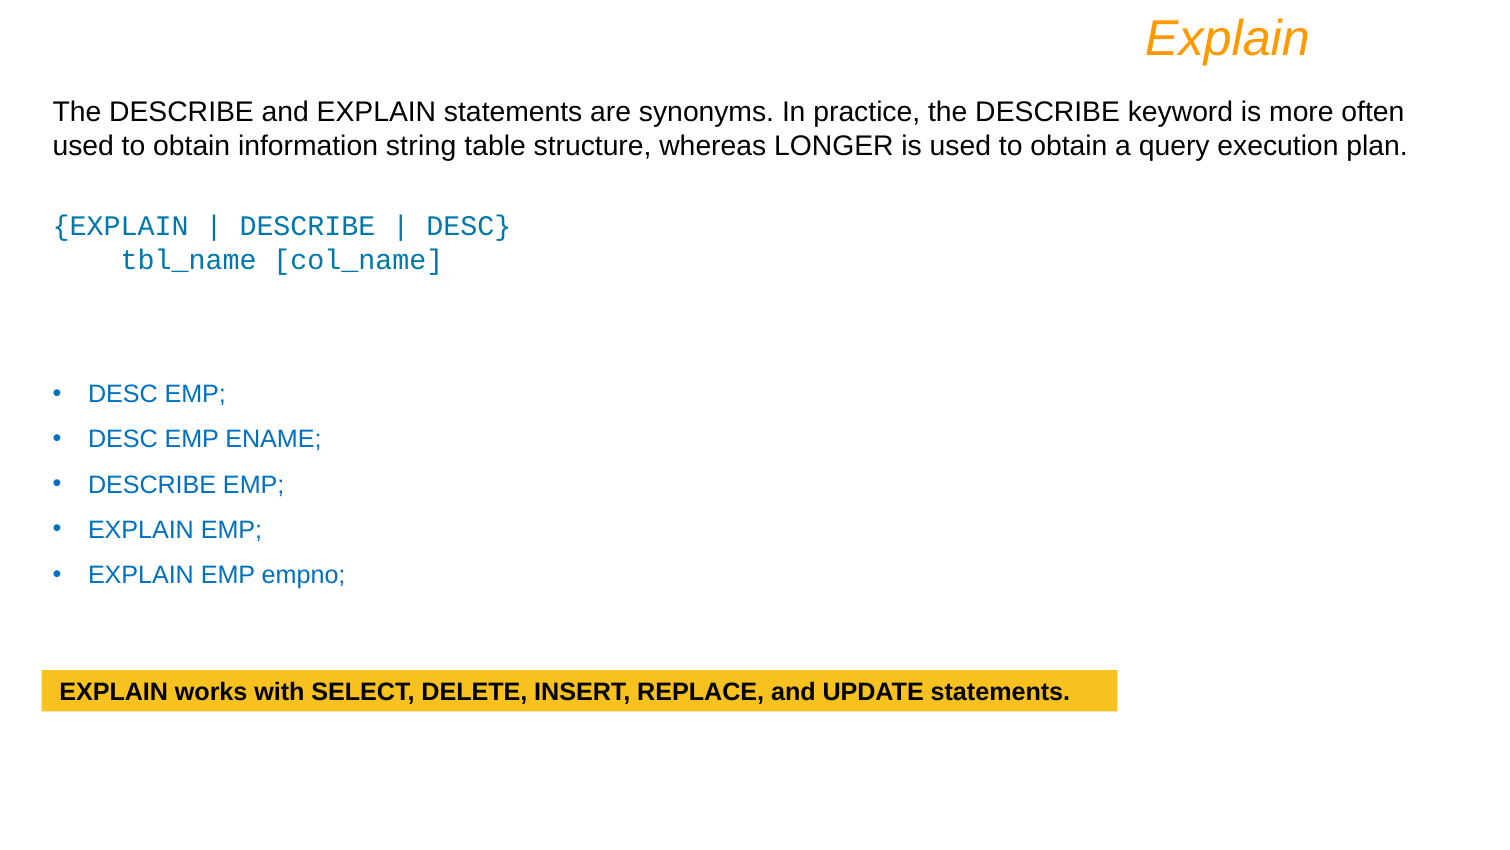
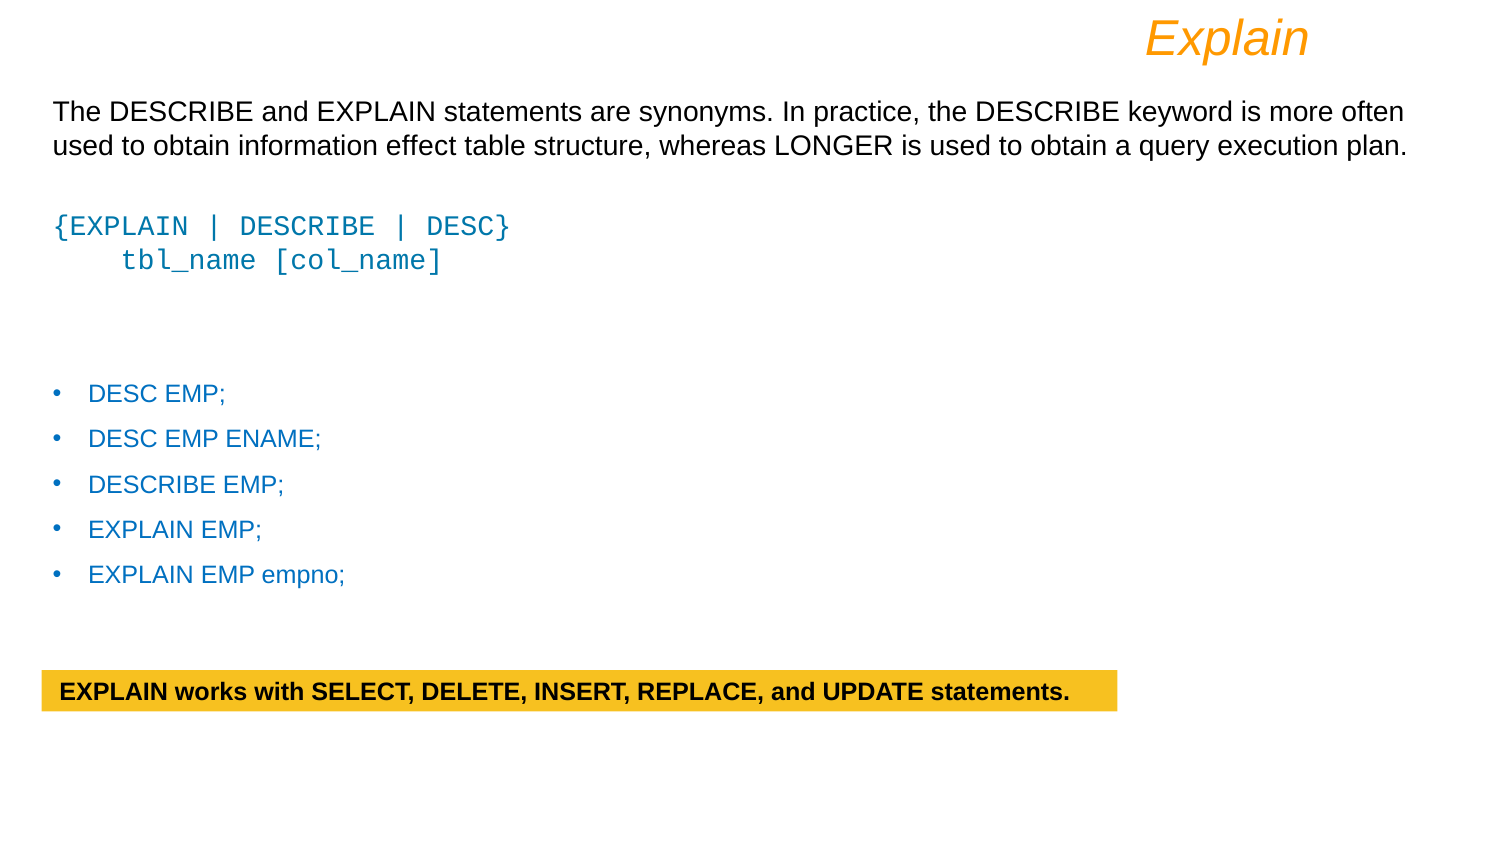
string: string -> effect
